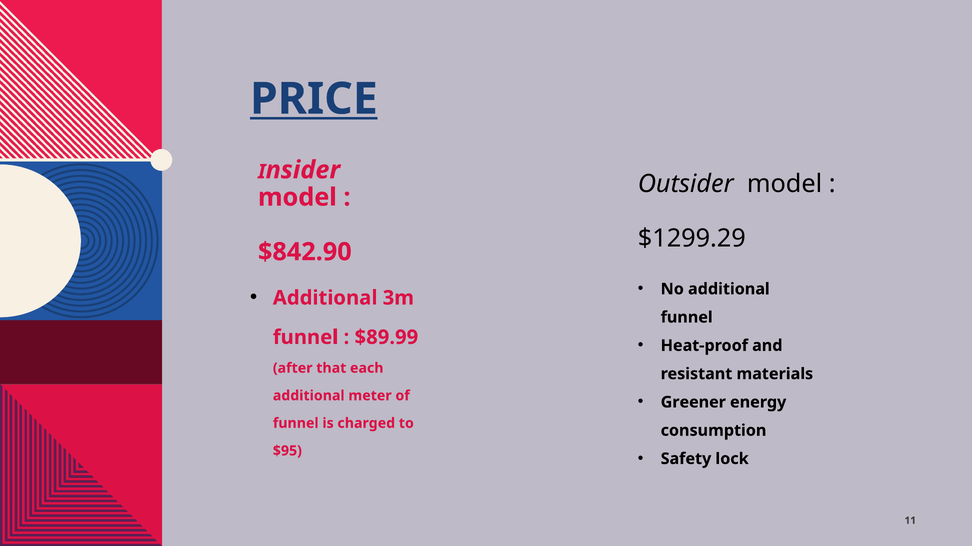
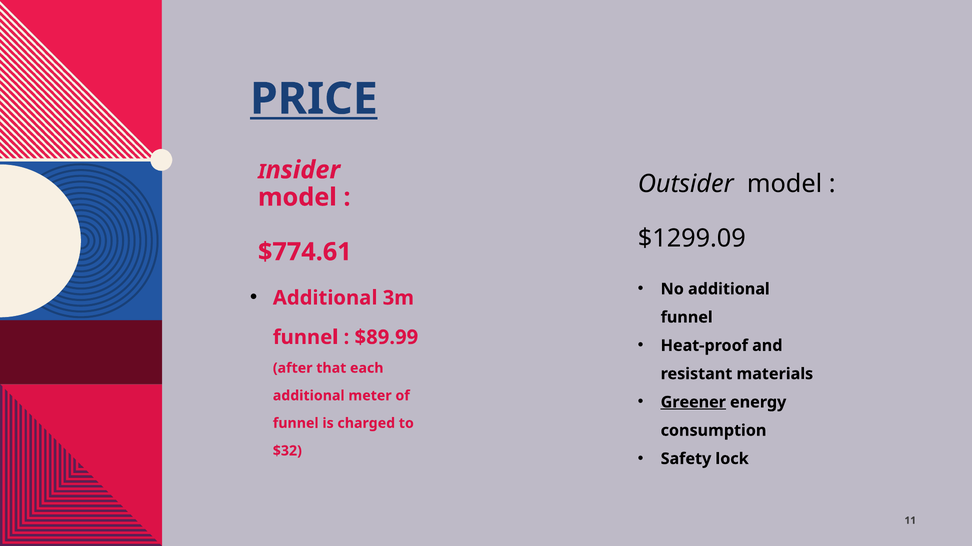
$1299.29: $1299.29 -> $1299.09
$842.90: $842.90 -> $774.61
Greener underline: none -> present
$95: $95 -> $32
